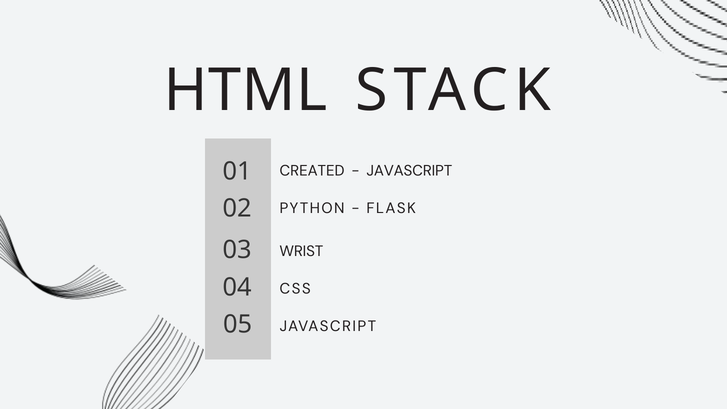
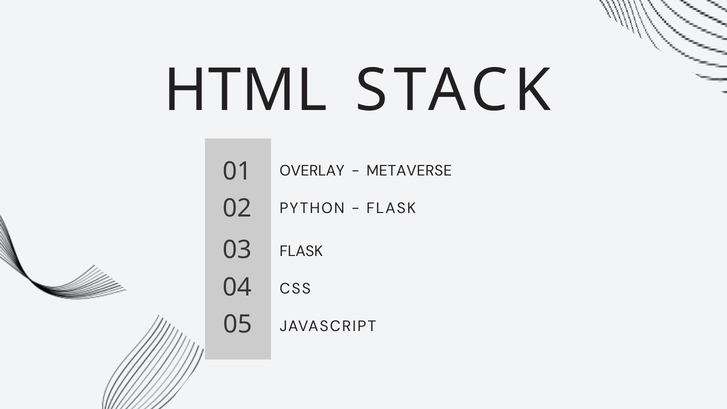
CREATED: CREATED -> OVERLAY
JAVASCRIPT at (409, 171): JAVASCRIPT -> METAVERSE
WRIST at (301, 251): WRIST -> FLASK
